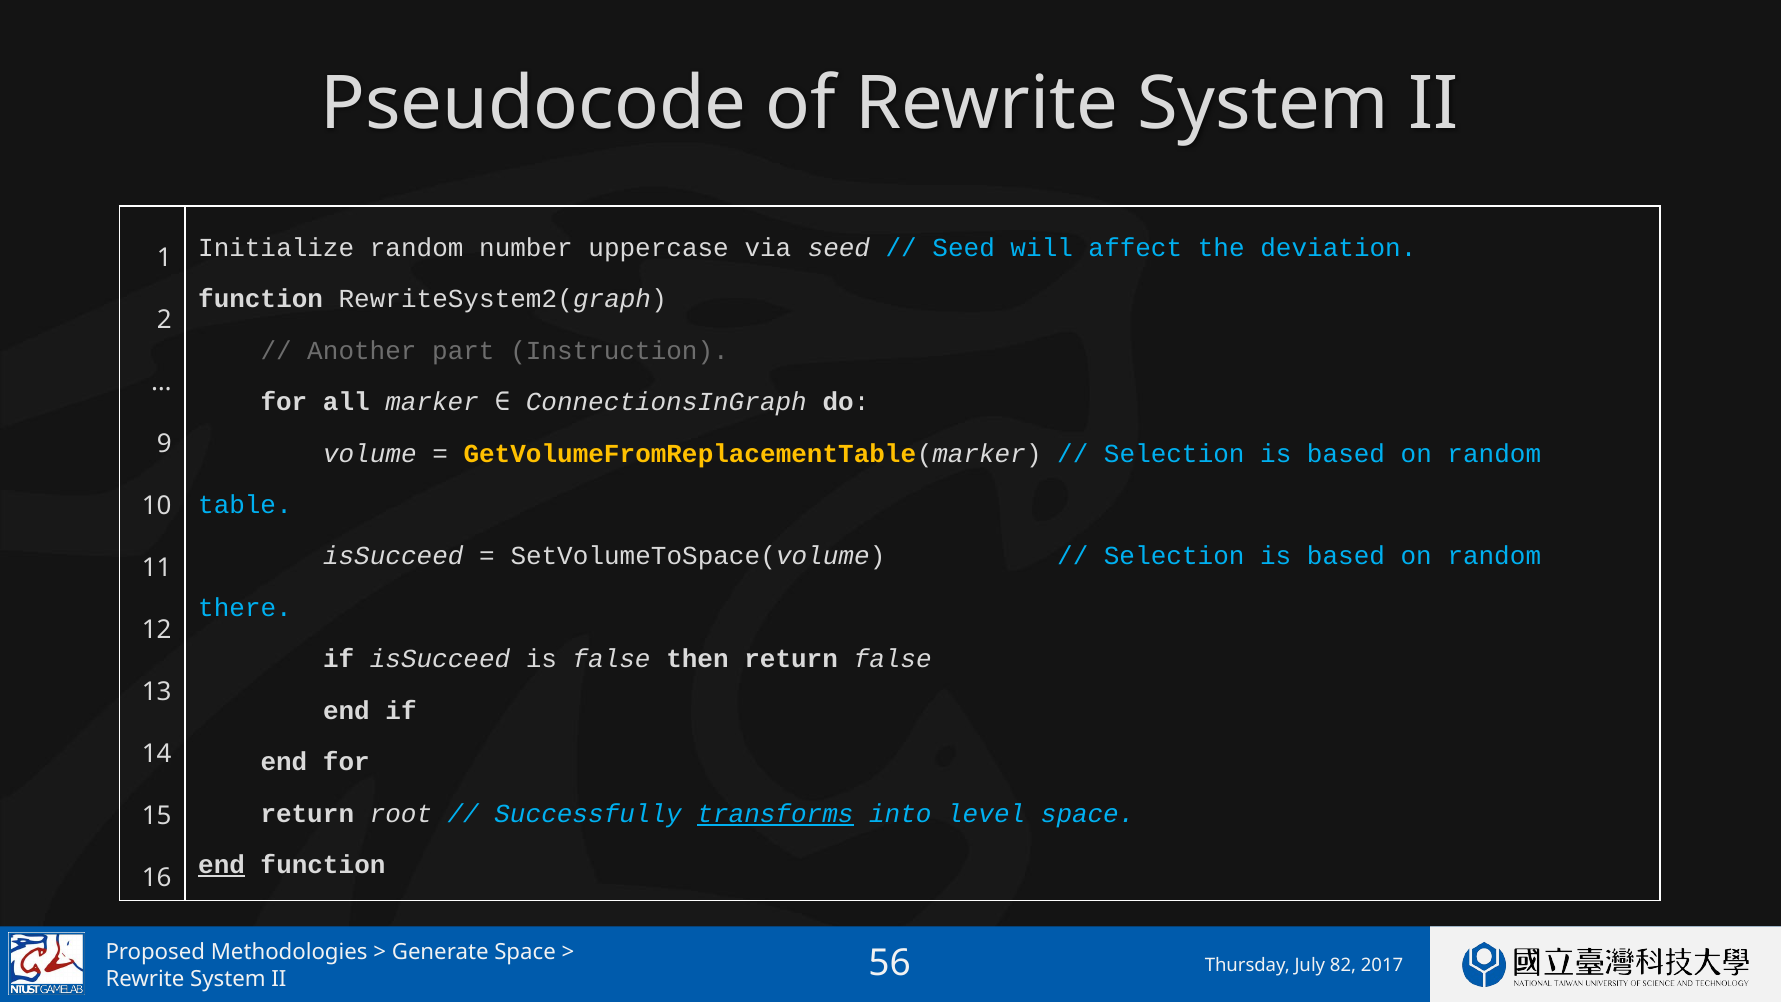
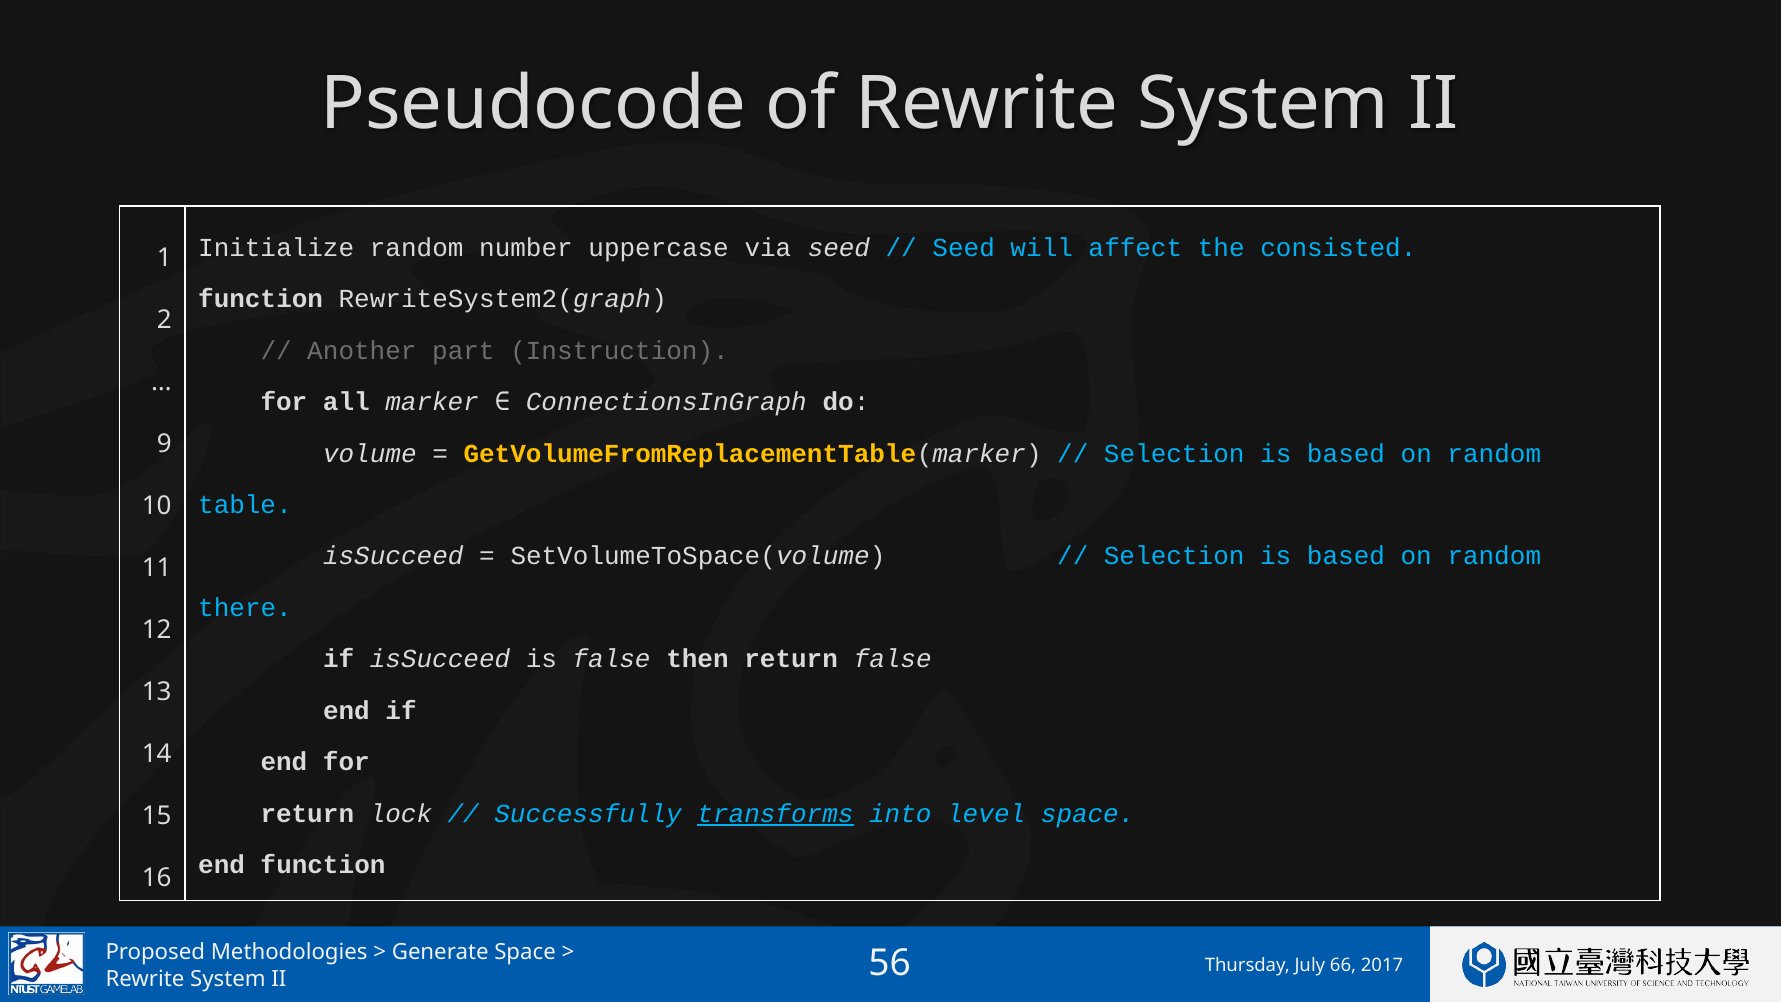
deviation: deviation -> consisted
root: root -> lock
end at (222, 865) underline: present -> none
82: 82 -> 66
